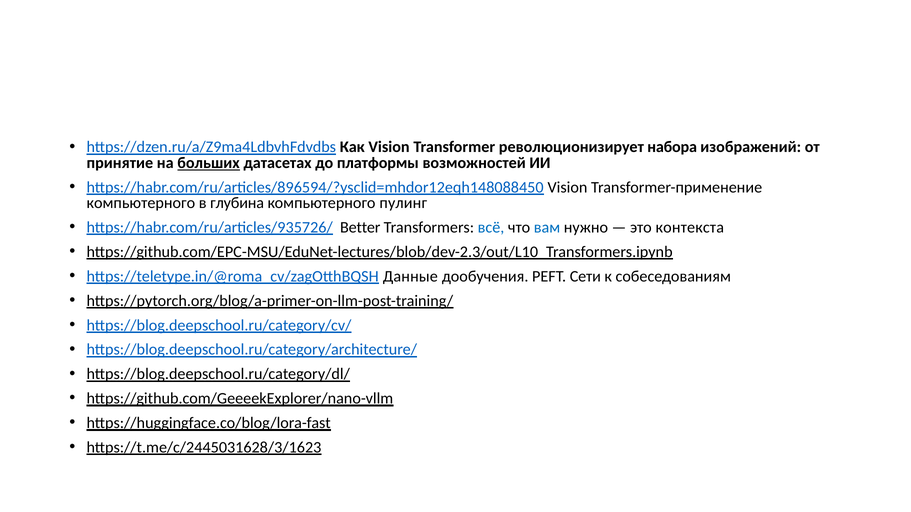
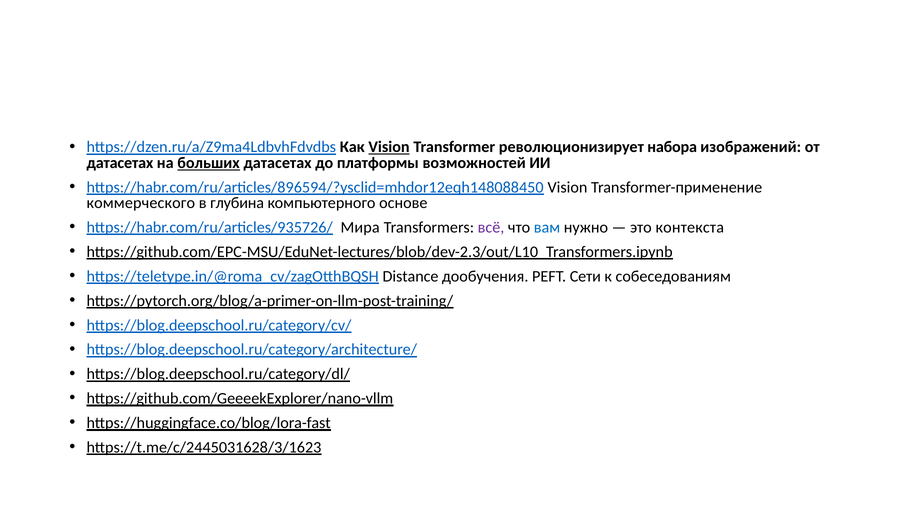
Vision at (389, 147) underline: none -> present
принятие at (120, 163): принятие -> датасетах
компьютерного at (141, 203): компьютерного -> коммерческого
пулинг: пулинг -> основе
Better: Better -> Мира
всё colour: blue -> purple
Данные: Данные -> Distance
